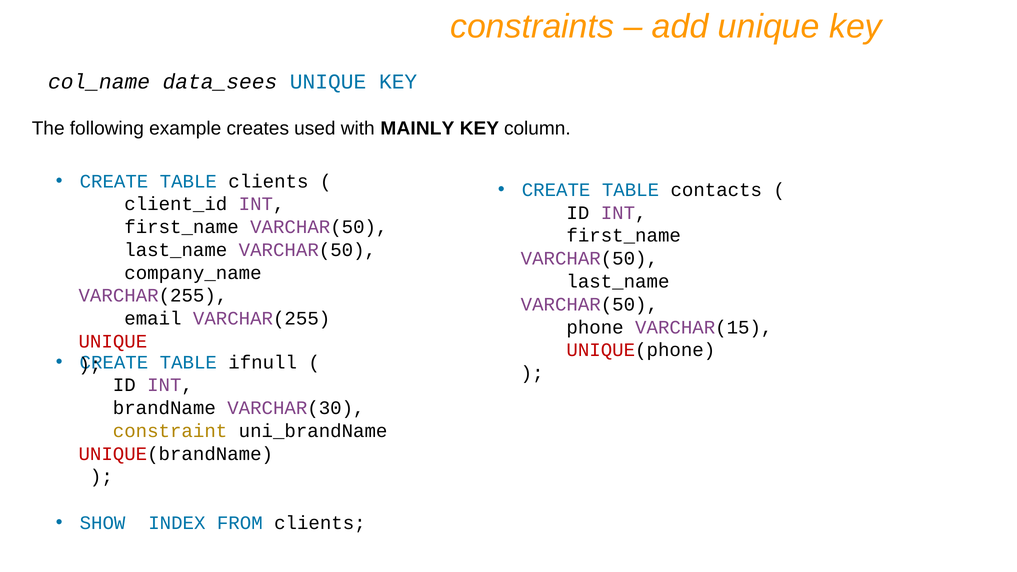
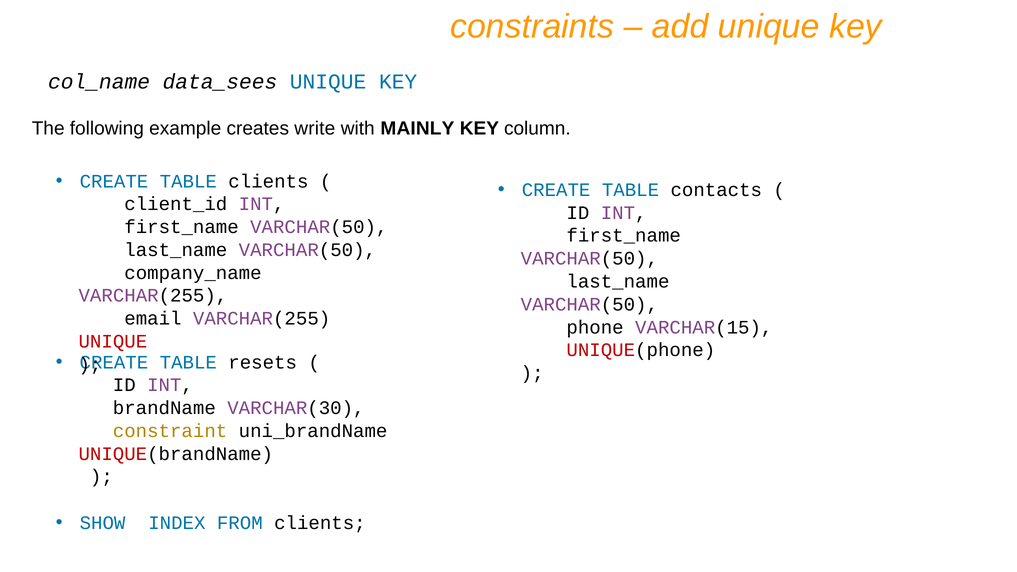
used: used -> write
ifnull: ifnull -> resets
